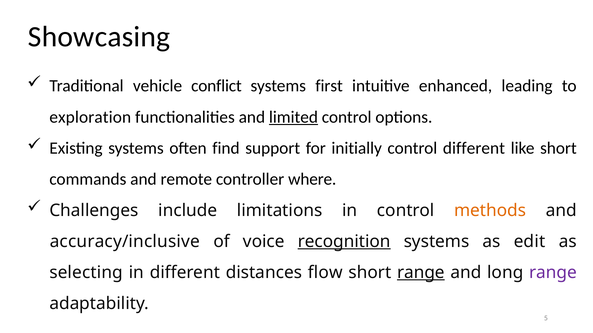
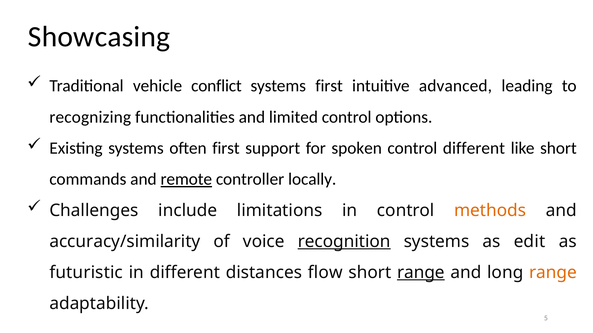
enhanced: enhanced -> advanced
exploration: exploration -> recognizing
limited underline: present -> none
often find: find -> first
initially: initially -> spoken
remote underline: none -> present
where: where -> locally
accuracy/inclusive: accuracy/inclusive -> accuracy/similarity
selecting: selecting -> futuristic
range at (553, 273) colour: purple -> orange
